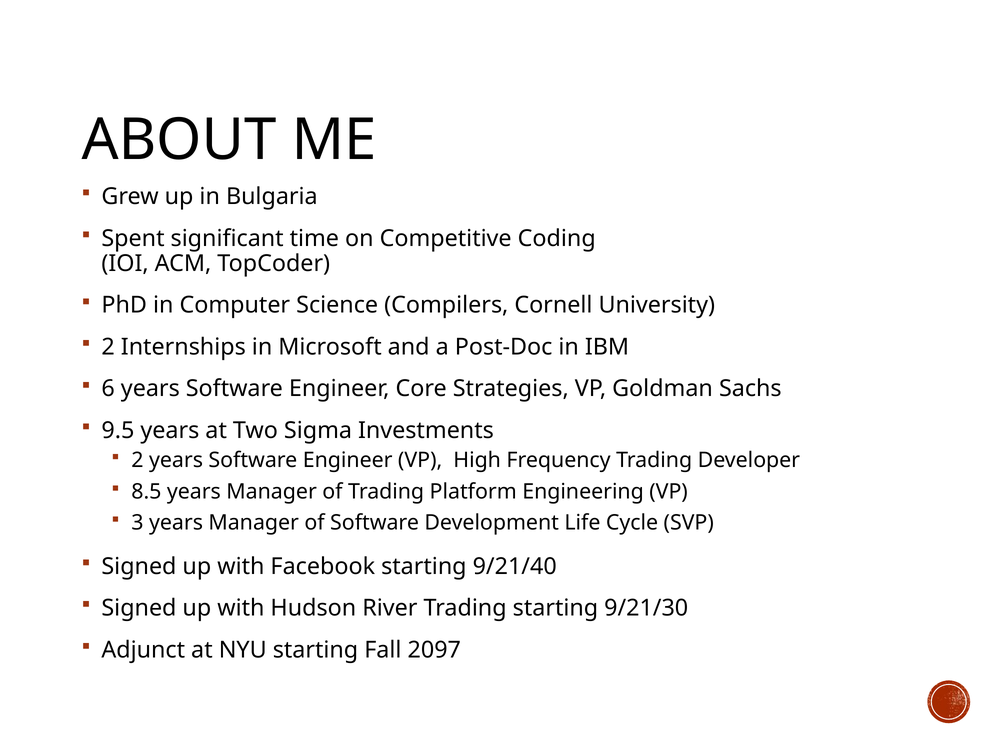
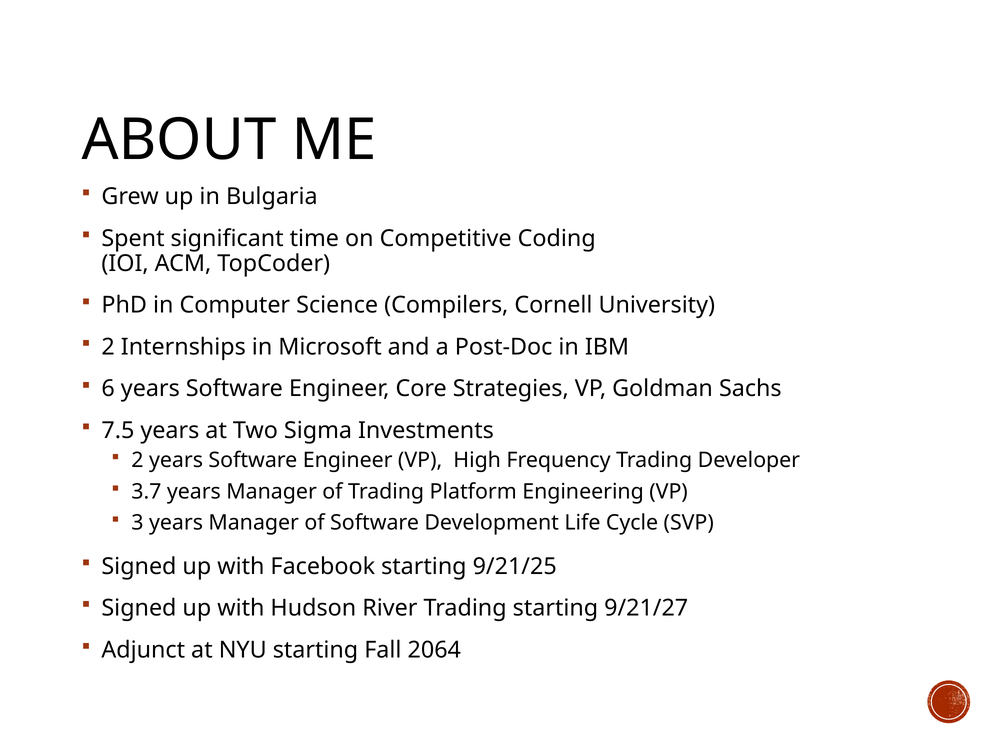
9.5: 9.5 -> 7.5
8.5: 8.5 -> 3.7
9/21/40: 9/21/40 -> 9/21/25
9/21/30: 9/21/30 -> 9/21/27
2097: 2097 -> 2064
